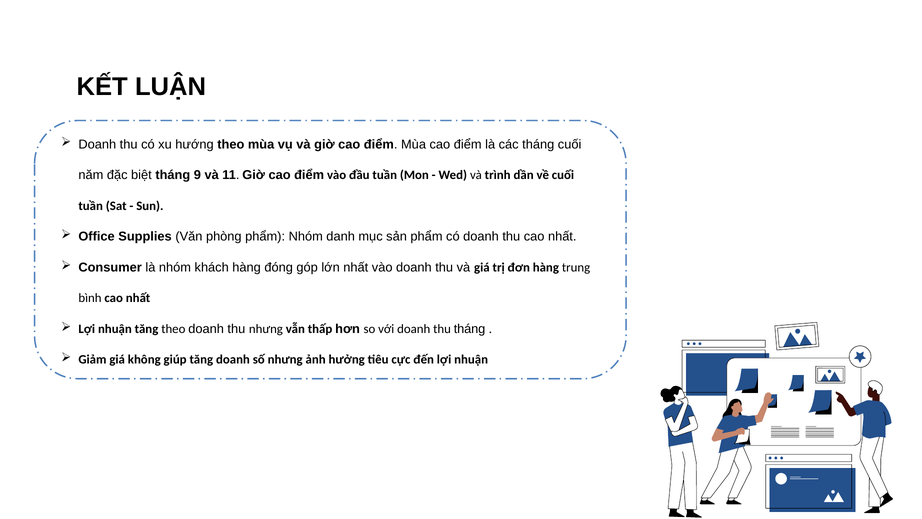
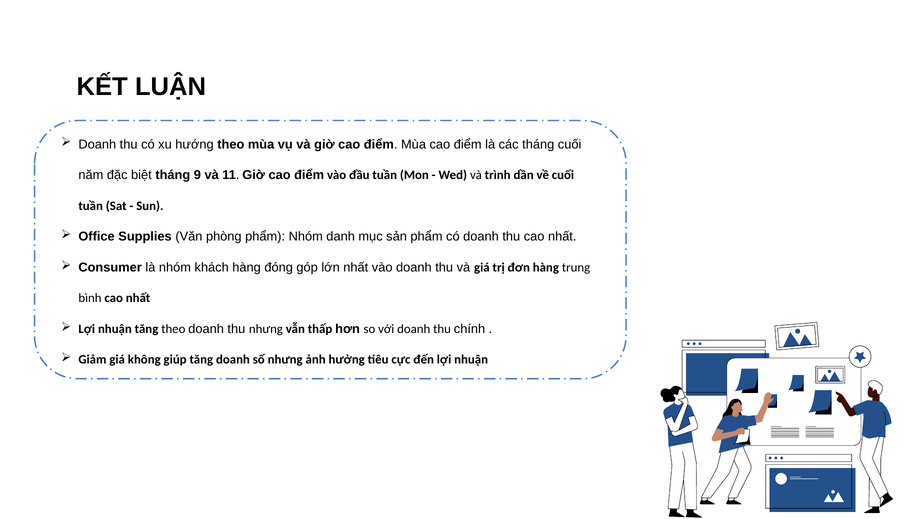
thu tháng: tháng -> chính
